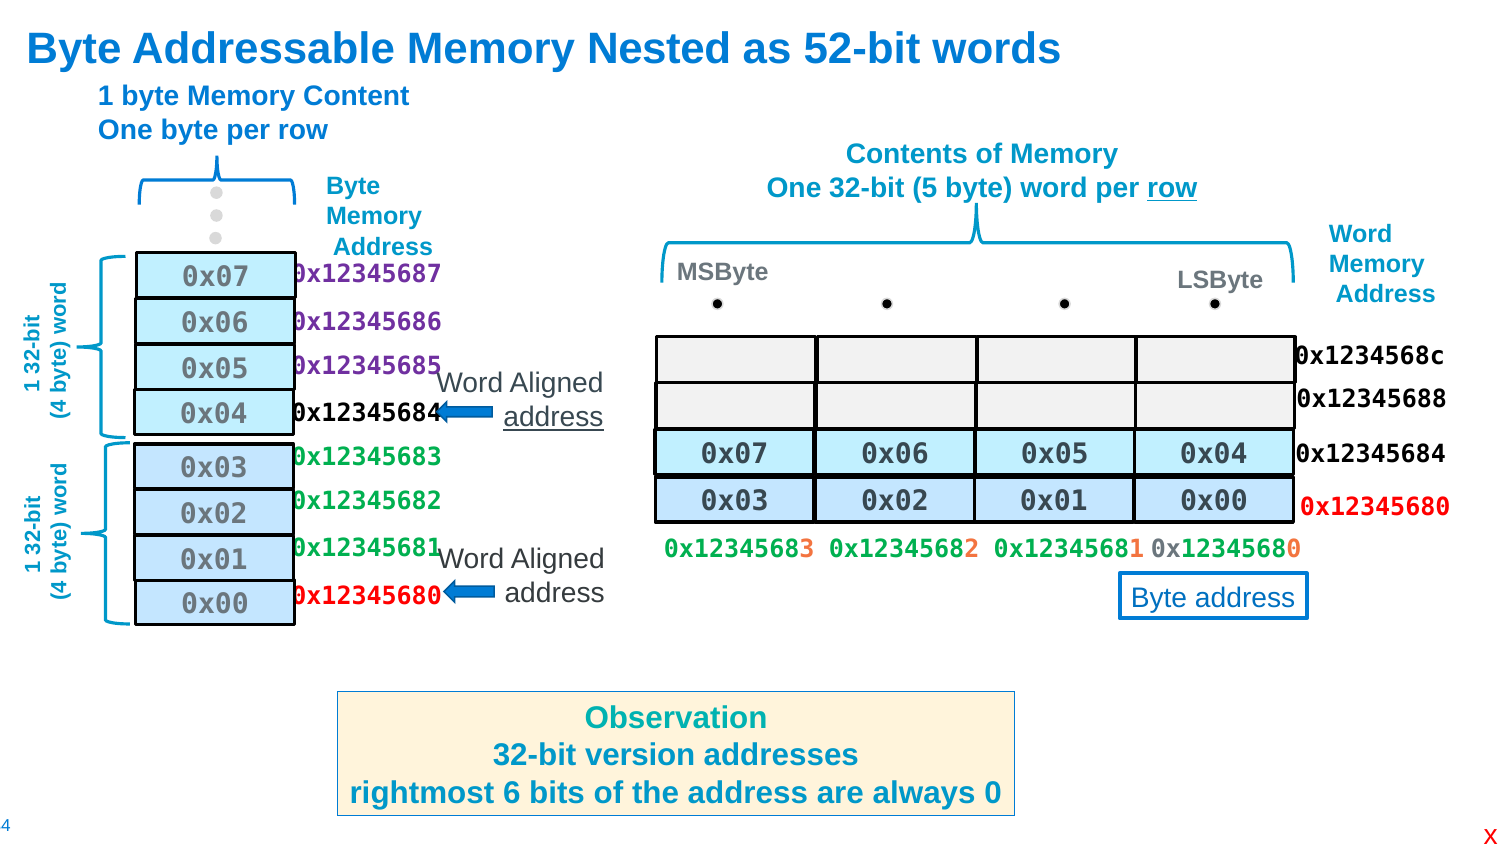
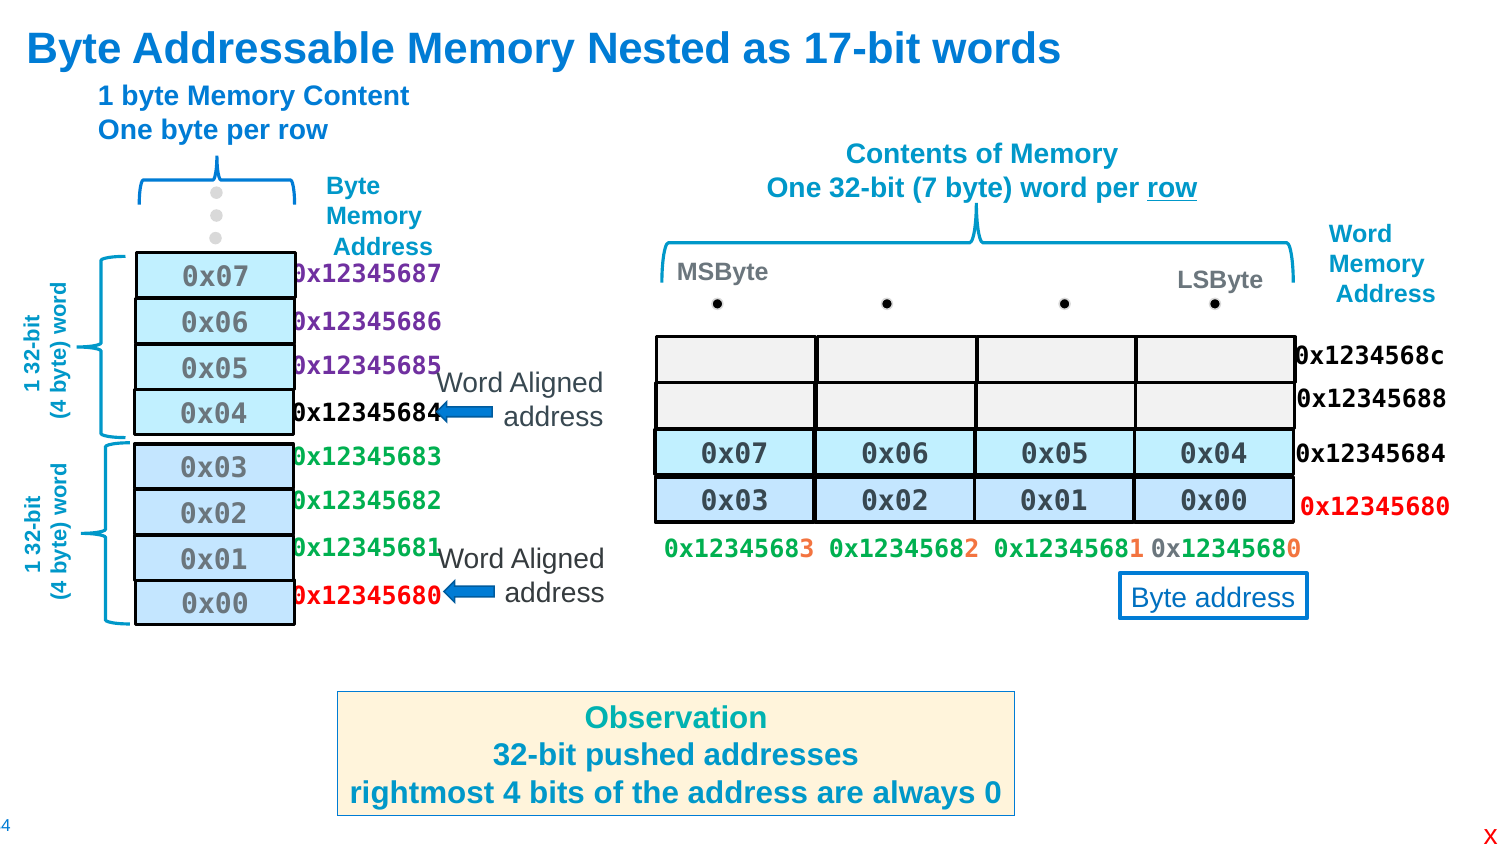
52-bit: 52-bit -> 17-bit
5: 5 -> 7
address at (553, 417) underline: present -> none
version: version -> pushed
rightmost 6: 6 -> 4
